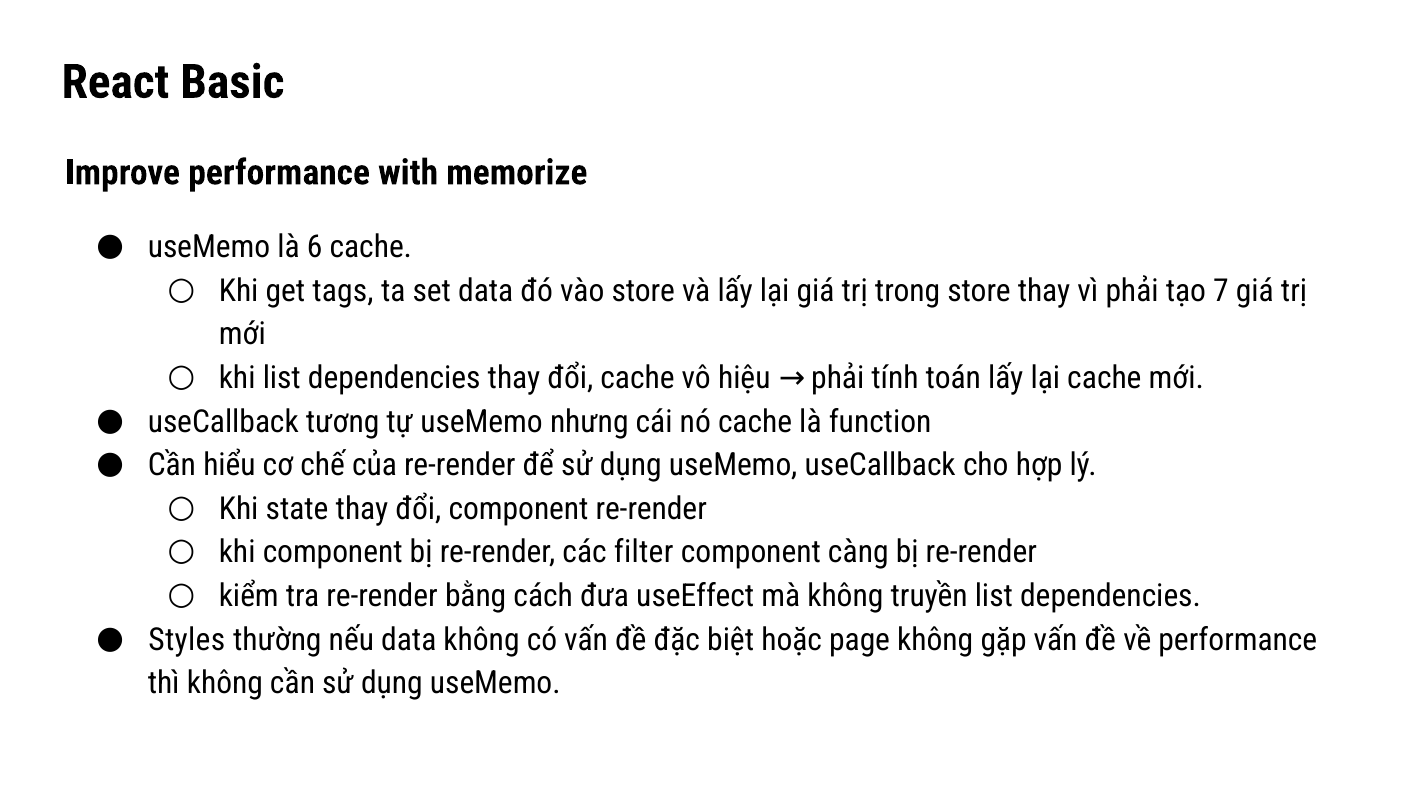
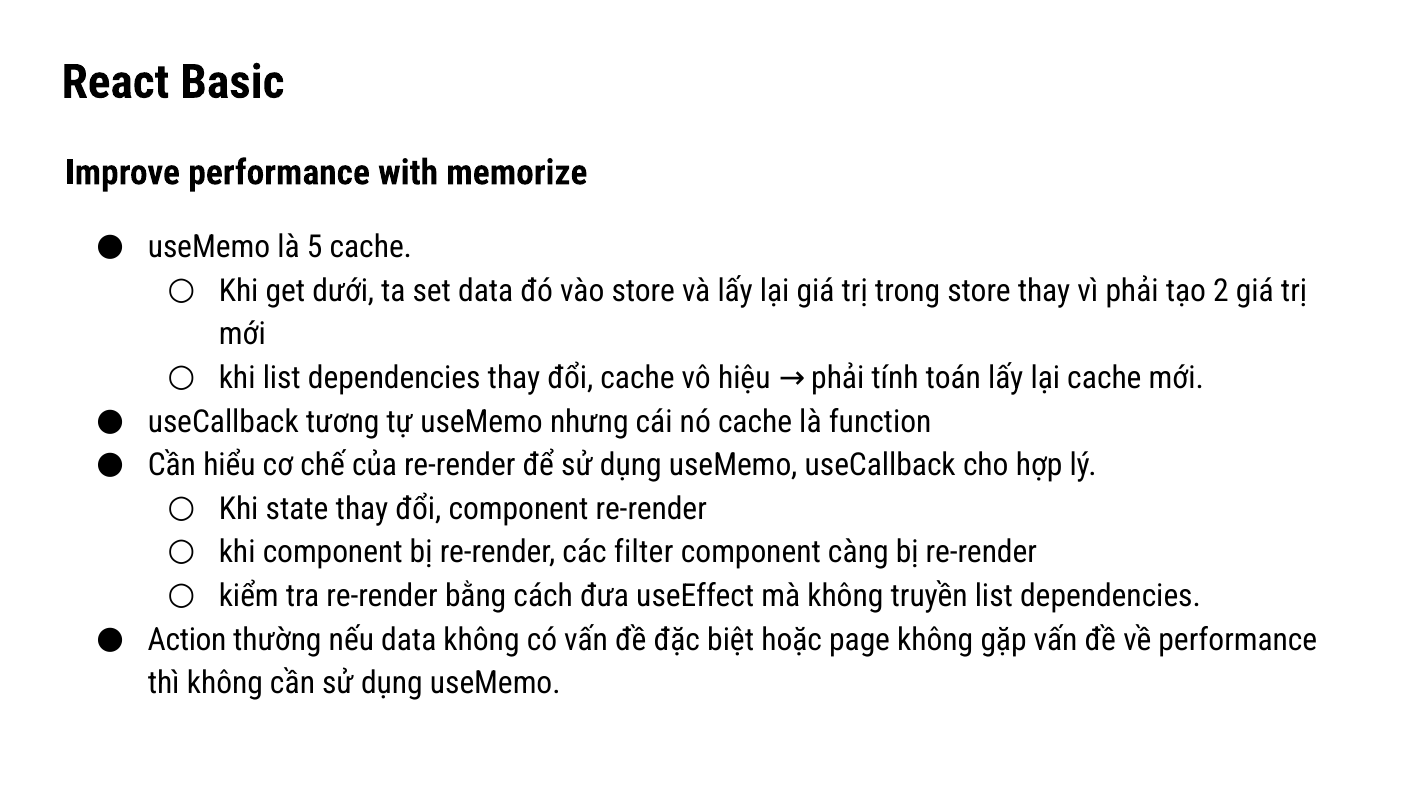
6: 6 -> 5
tags: tags -> dưới
7: 7 -> 2
Styles: Styles -> Action
